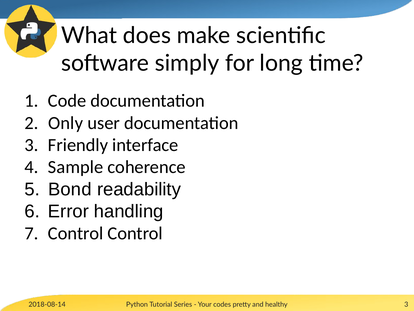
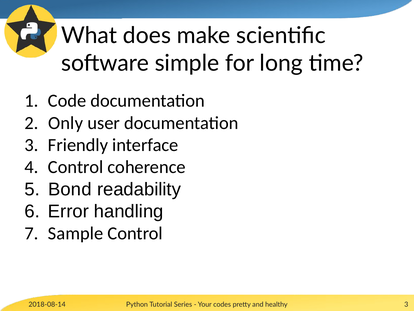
software simply: simply -> simple
Sample at (76, 167): Sample -> Control
Control at (76, 233): Control -> Sample
